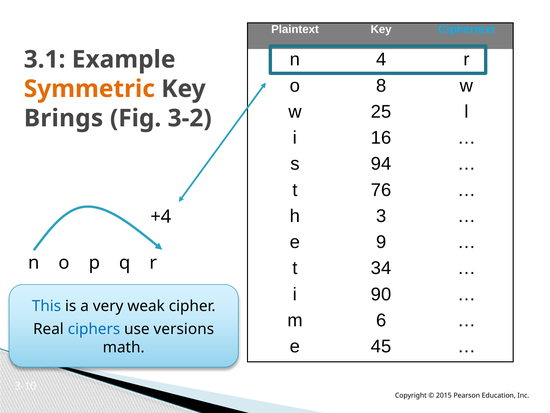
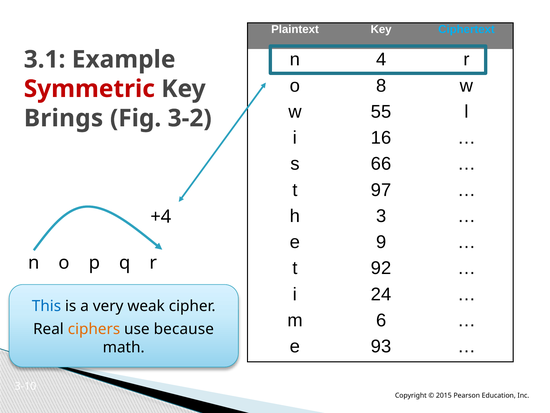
Symmetric colour: orange -> red
25: 25 -> 55
94: 94 -> 66
76: 76 -> 97
34: 34 -> 92
90: 90 -> 24
ciphers colour: blue -> orange
versions: versions -> because
45: 45 -> 93
